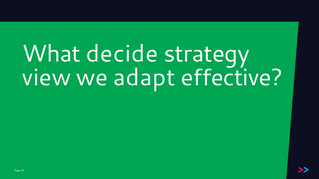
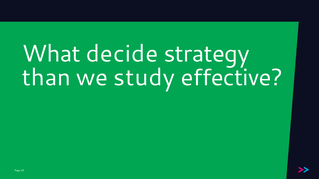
view: view -> than
adapt: adapt -> study
